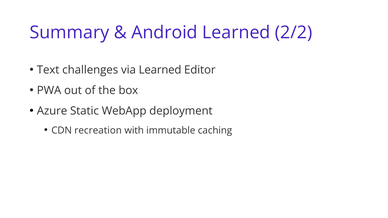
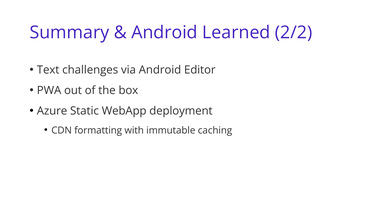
via Learned: Learned -> Android
recreation: recreation -> formatting
